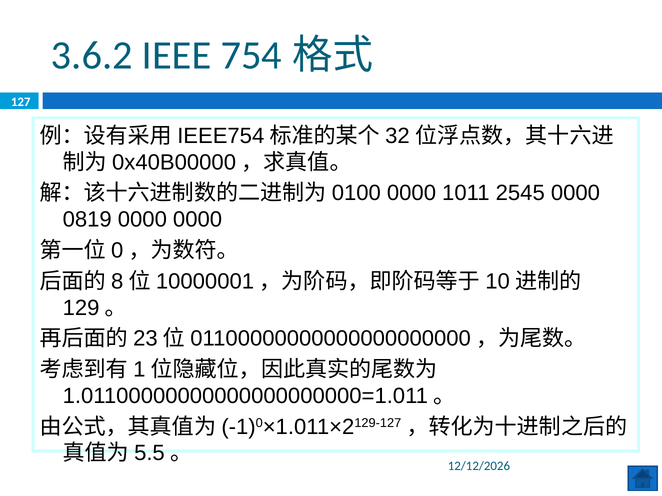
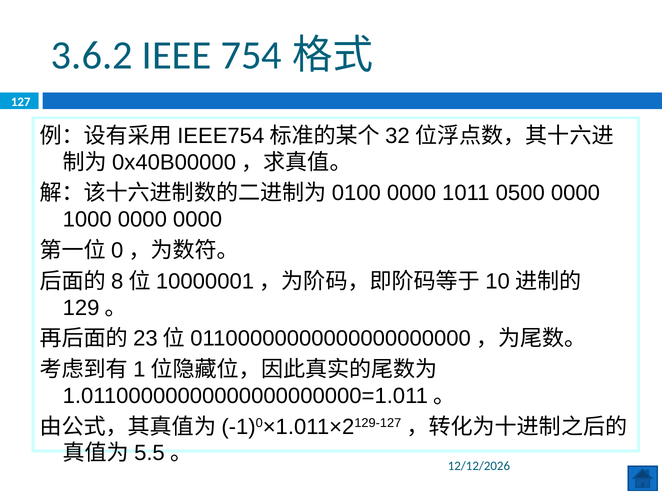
2545: 2545 -> 0500
0819: 0819 -> 1000
